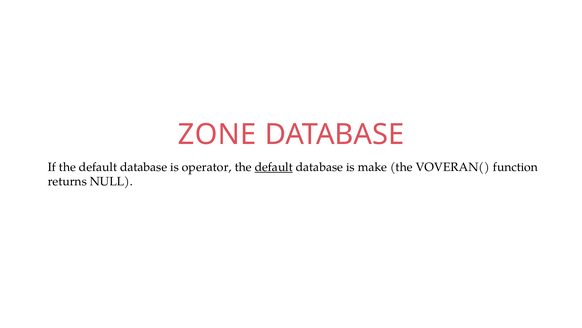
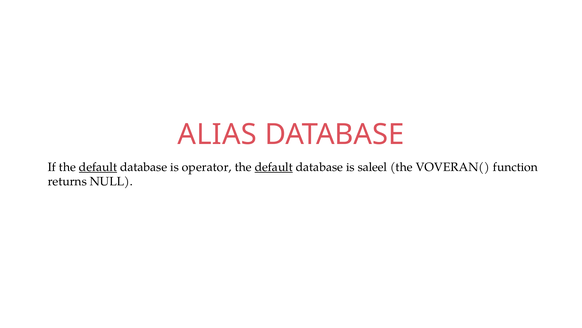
ZONE: ZONE -> ALIAS
default at (98, 167) underline: none -> present
make: make -> saleel
